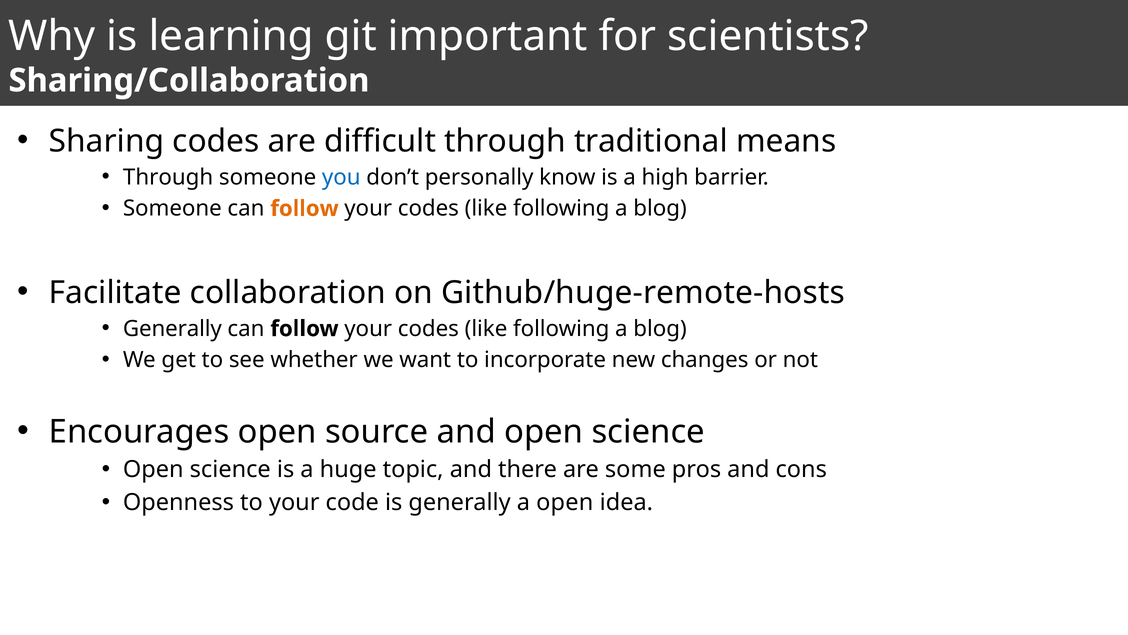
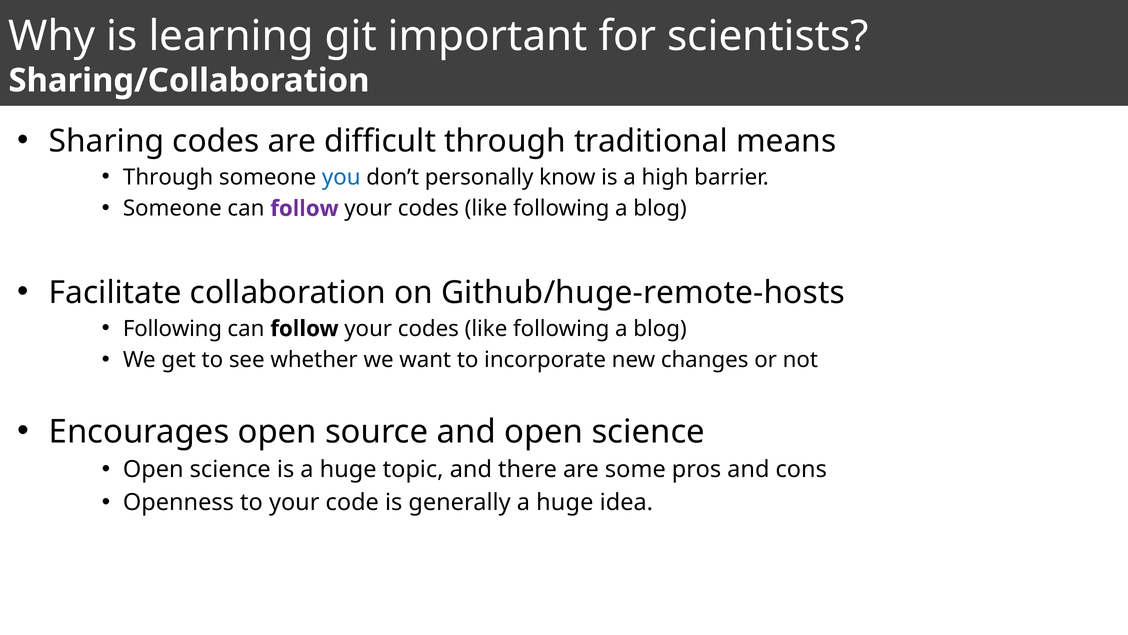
follow at (305, 208) colour: orange -> purple
Generally at (172, 329): Generally -> Following
generally a open: open -> huge
